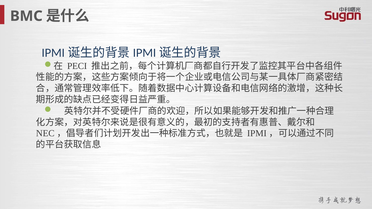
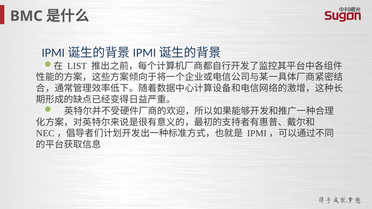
PECI: PECI -> LIST
